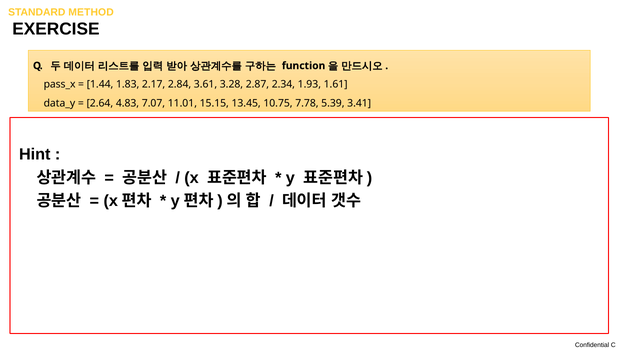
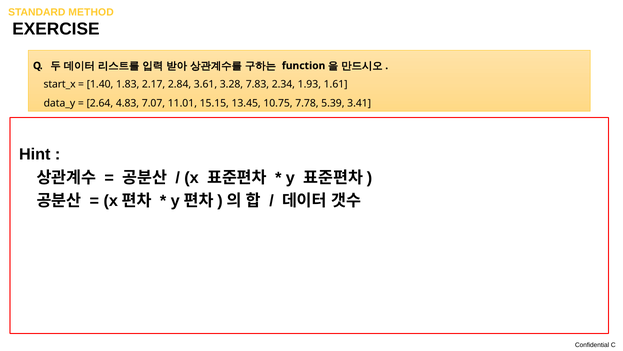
pass_x: pass_x -> start_x
1.44: 1.44 -> 1.40
2.87: 2.87 -> 7.83
